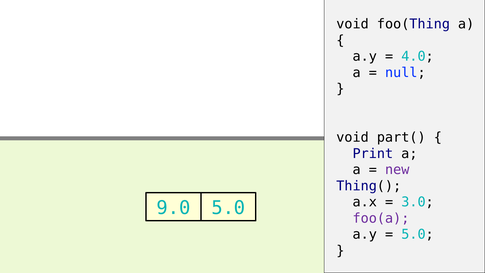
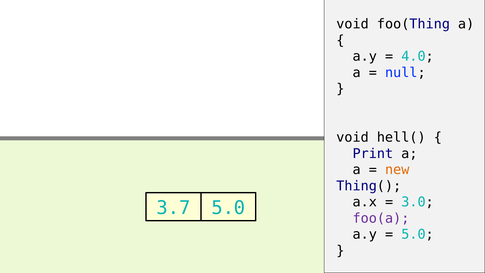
part(: part( -> hell(
new colour: purple -> orange
9.0: 9.0 -> 3.7
